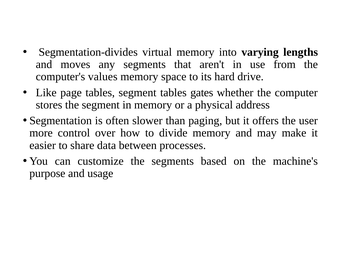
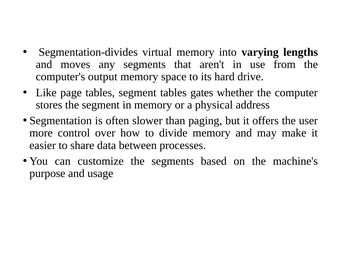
values: values -> output
